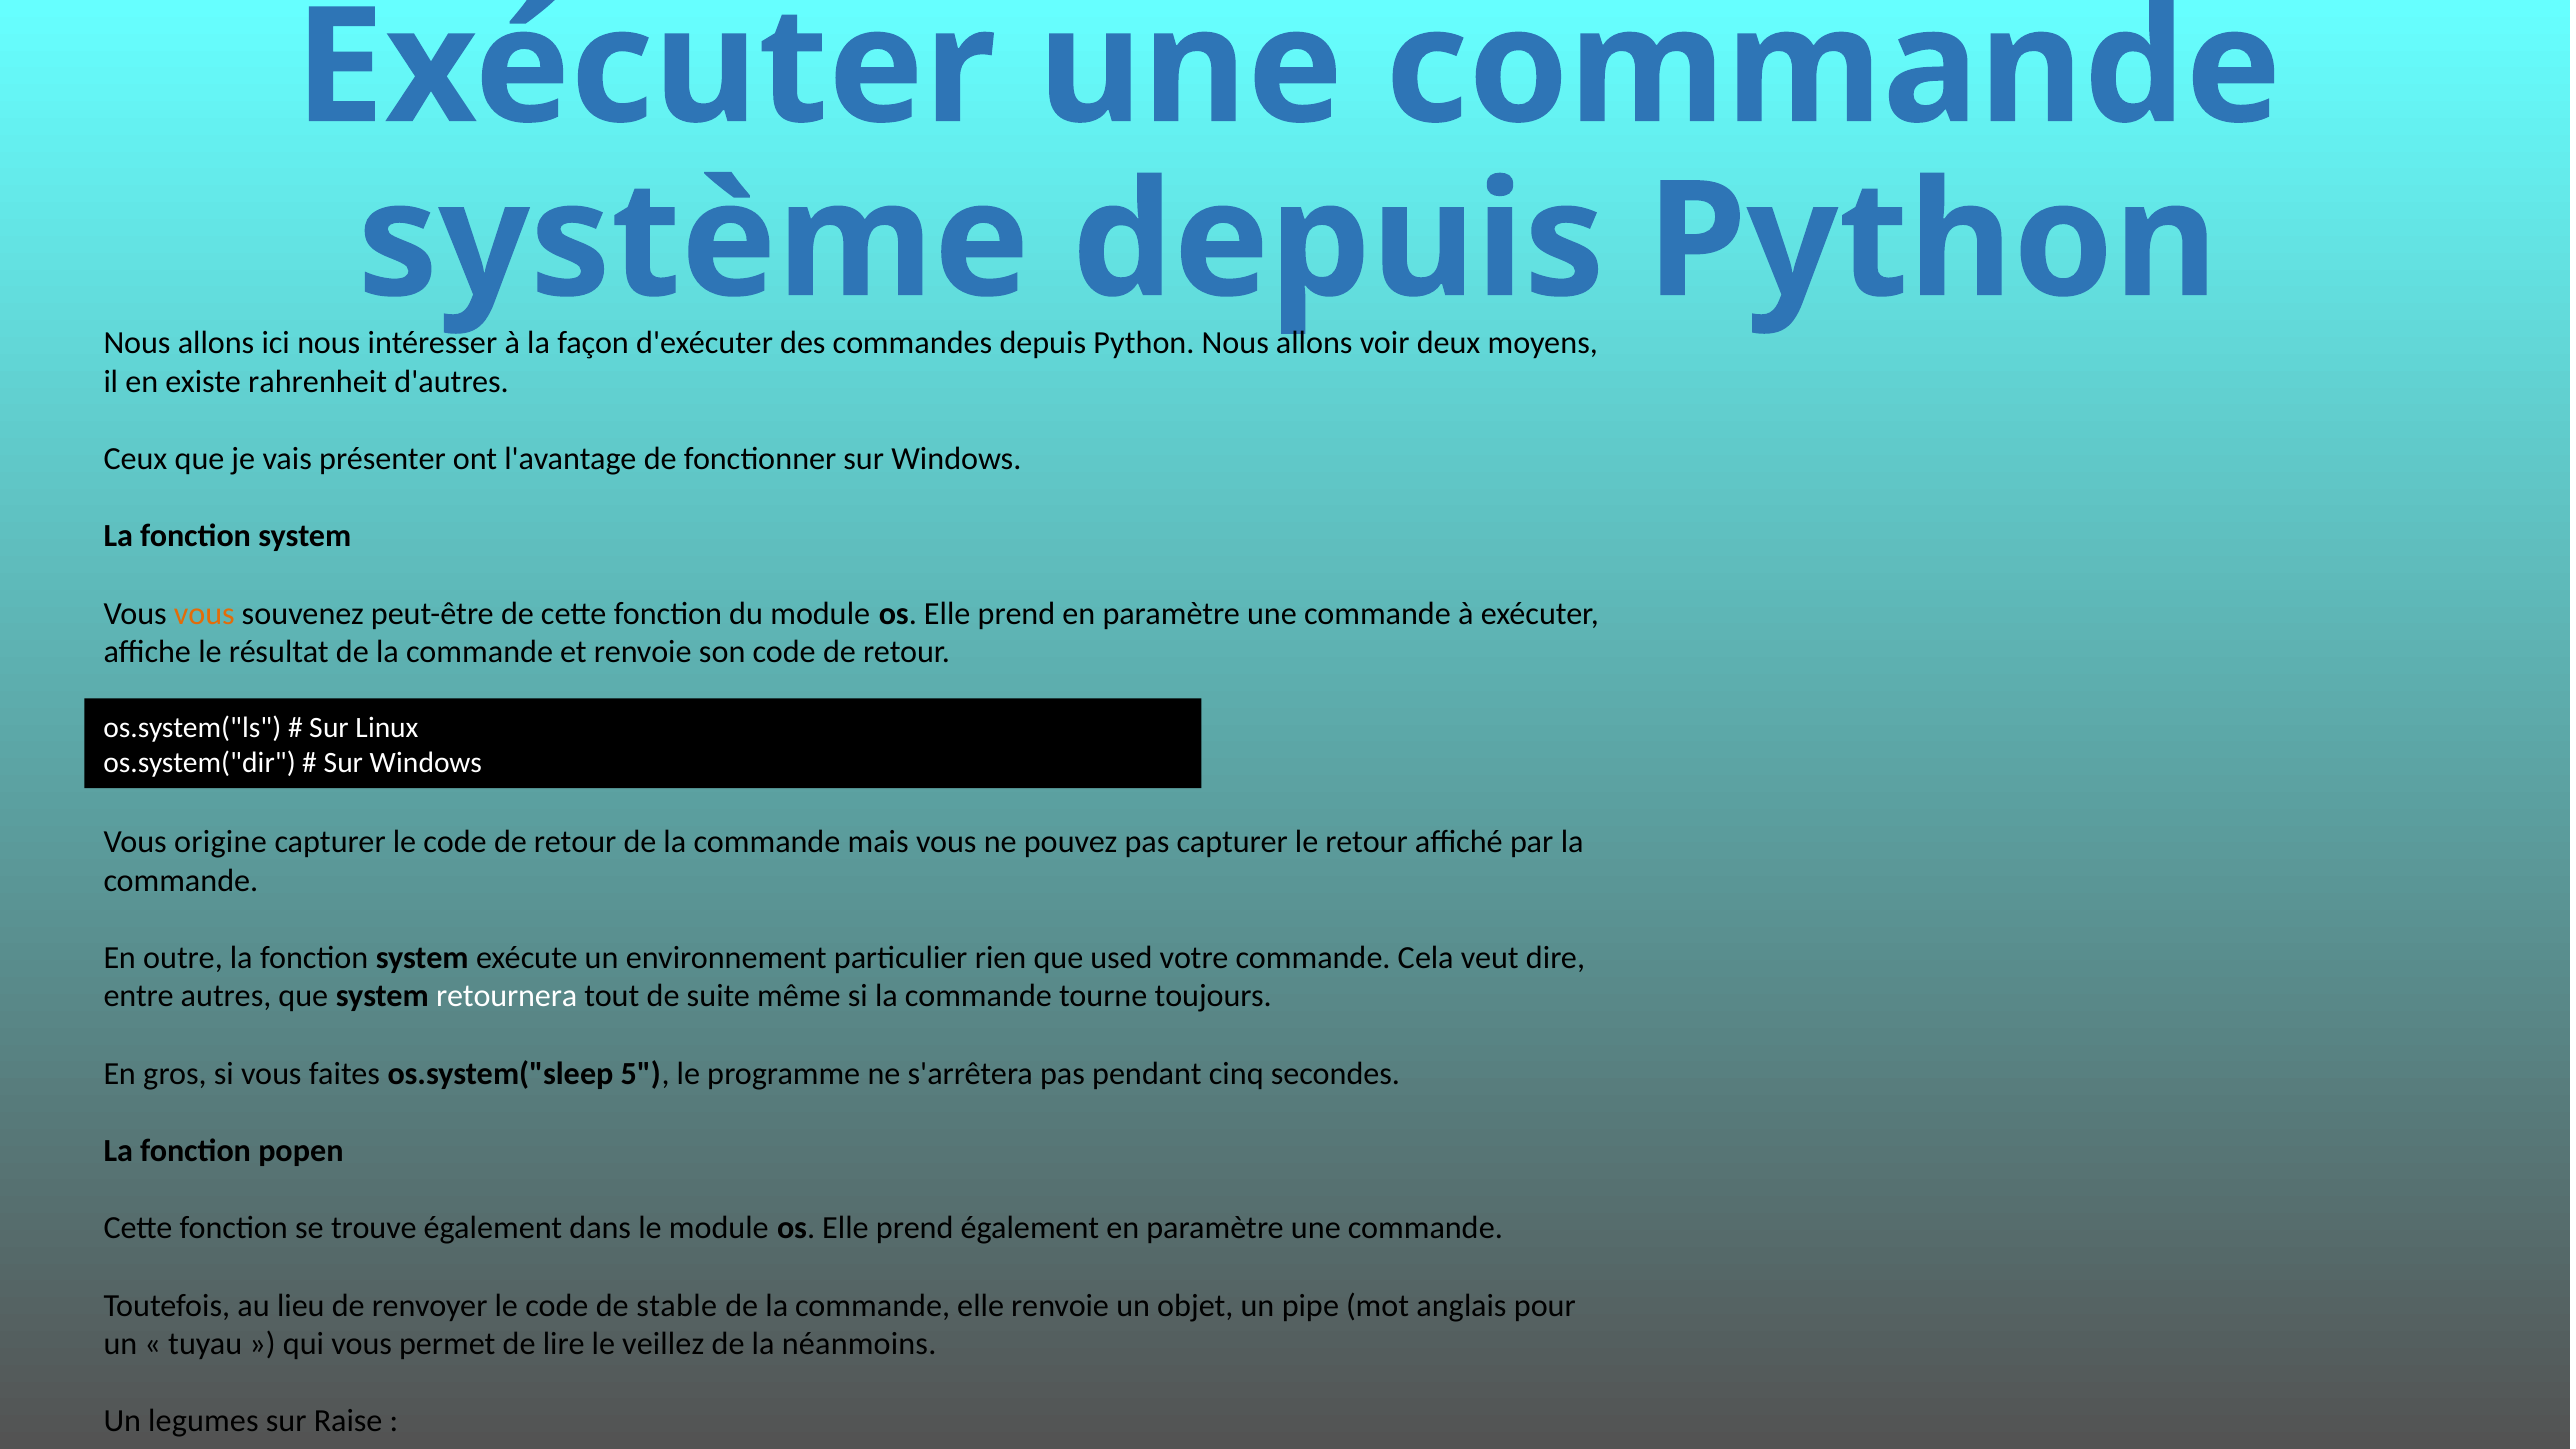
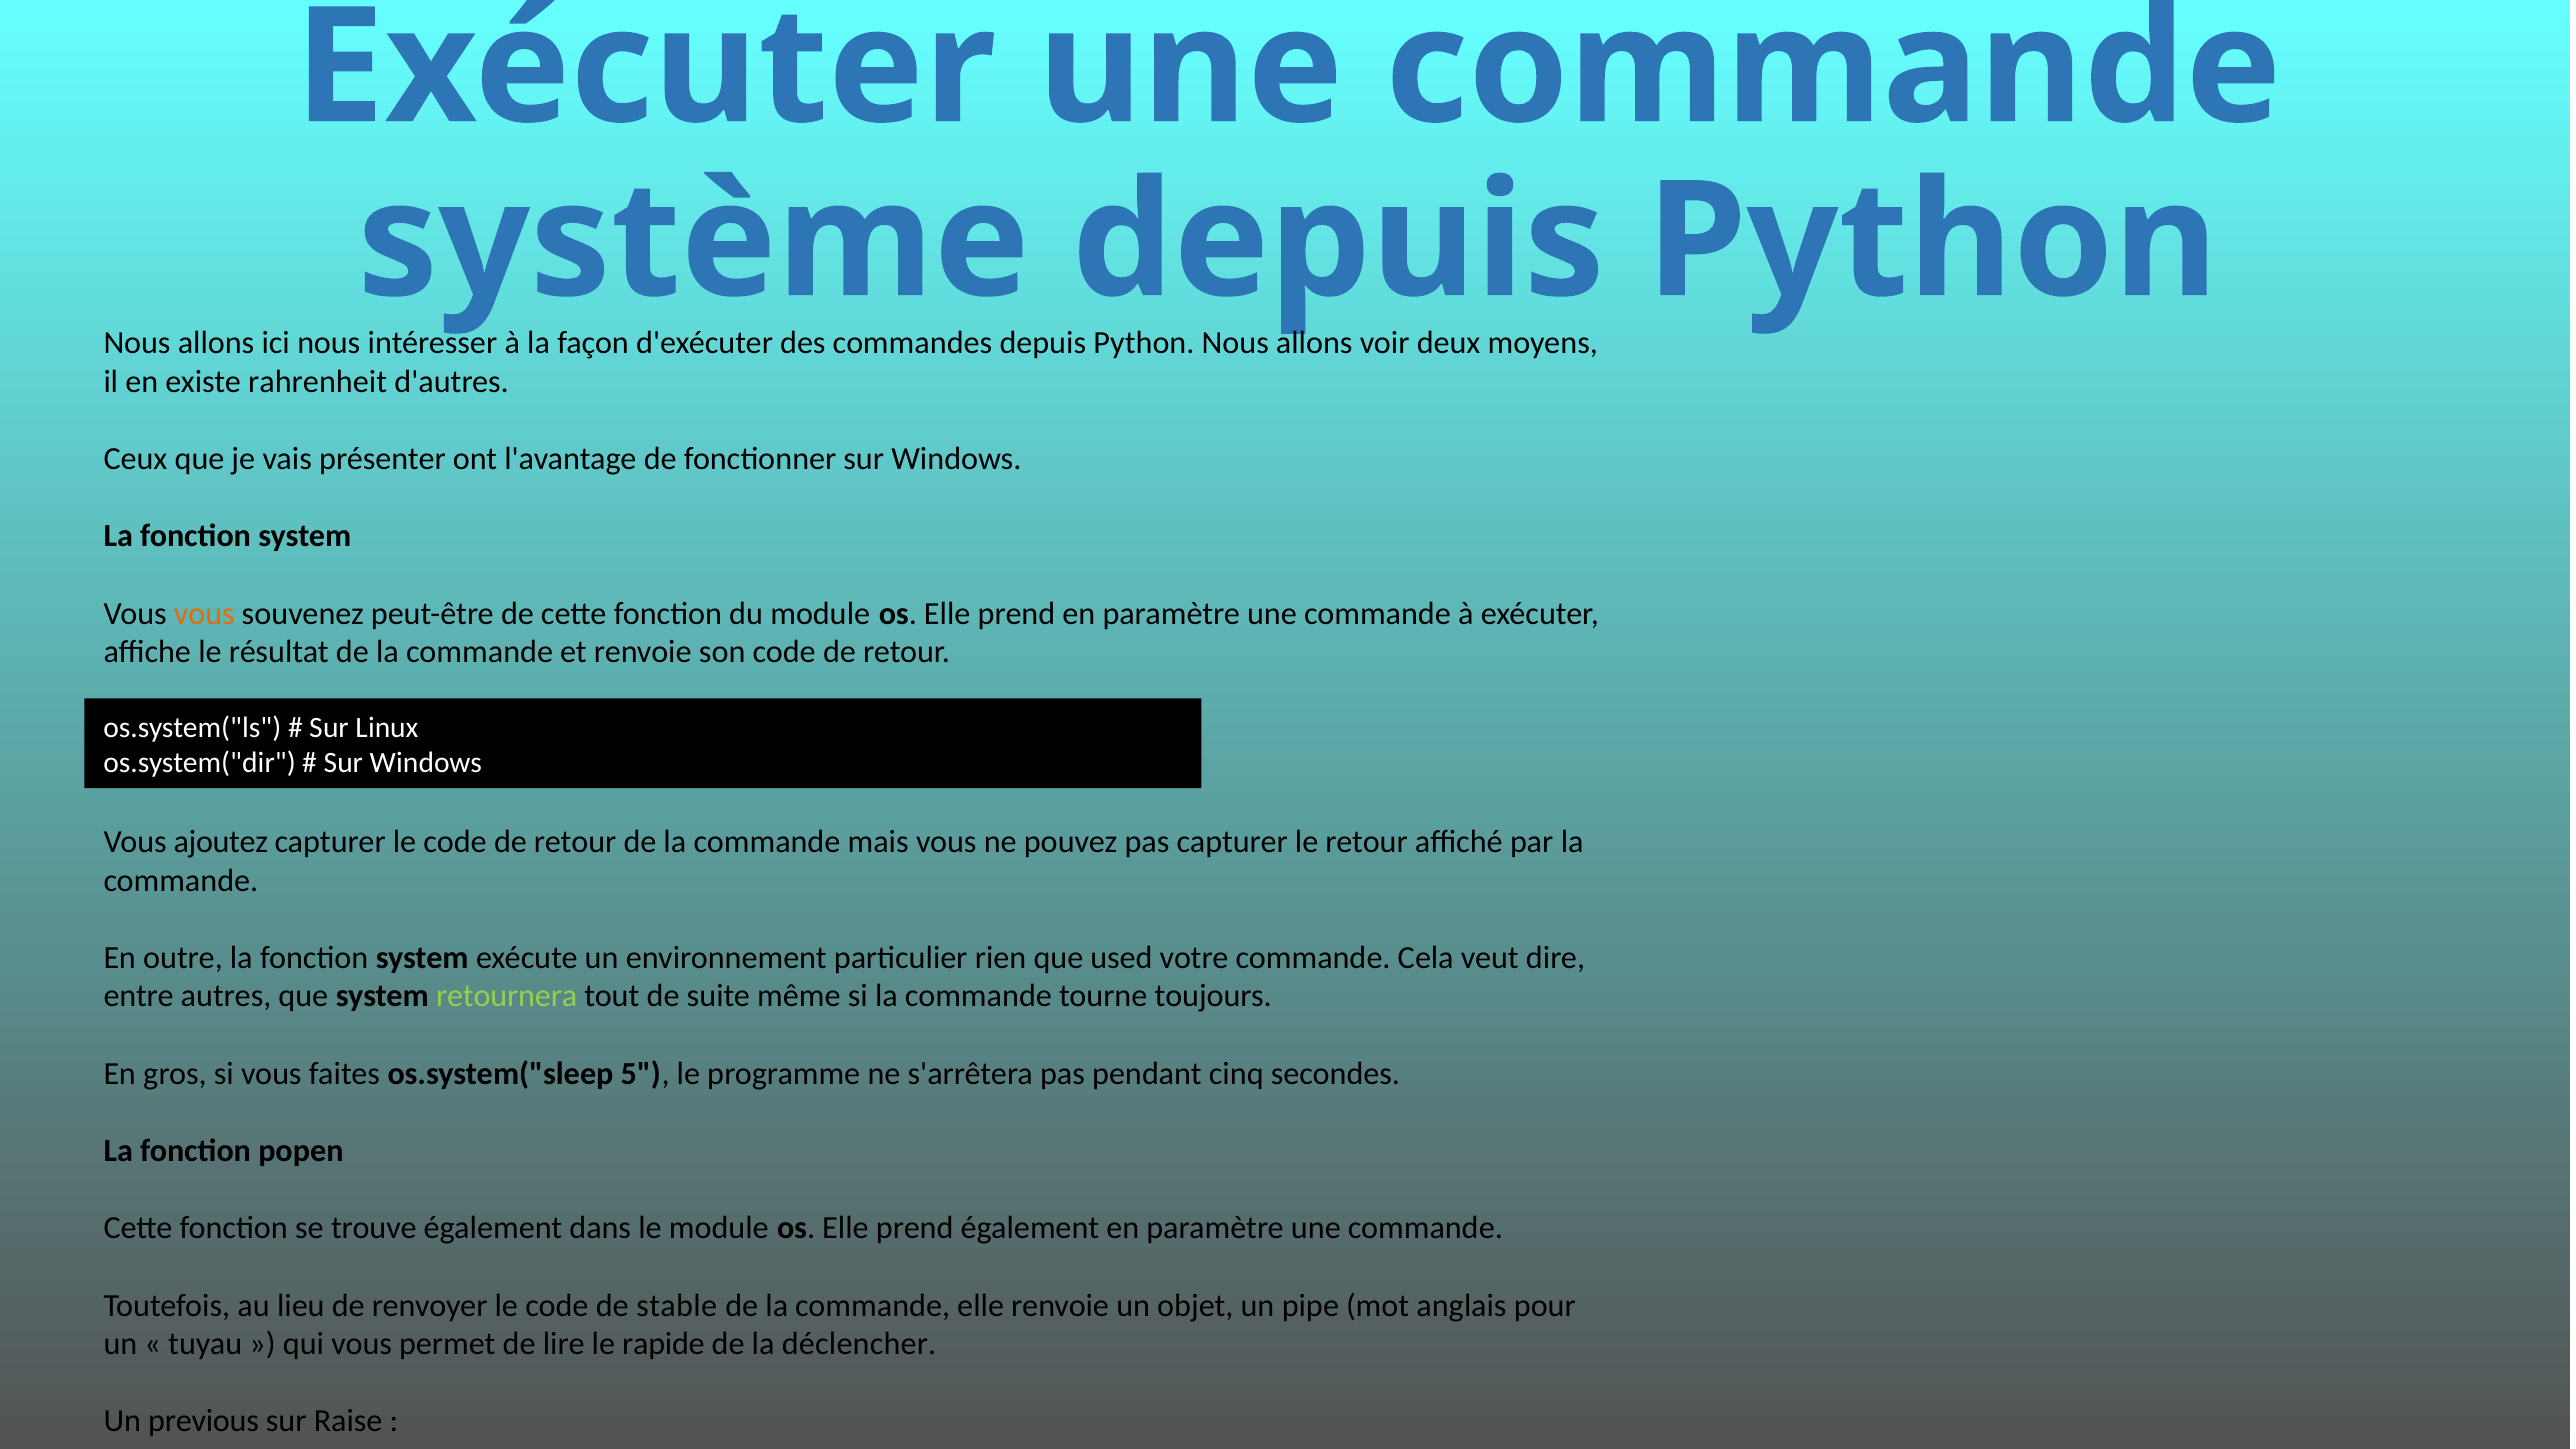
origine: origine -> ajoutez
retournera colour: white -> light green
veillez: veillez -> rapide
néanmoins: néanmoins -> déclencher
legumes: legumes -> previous
